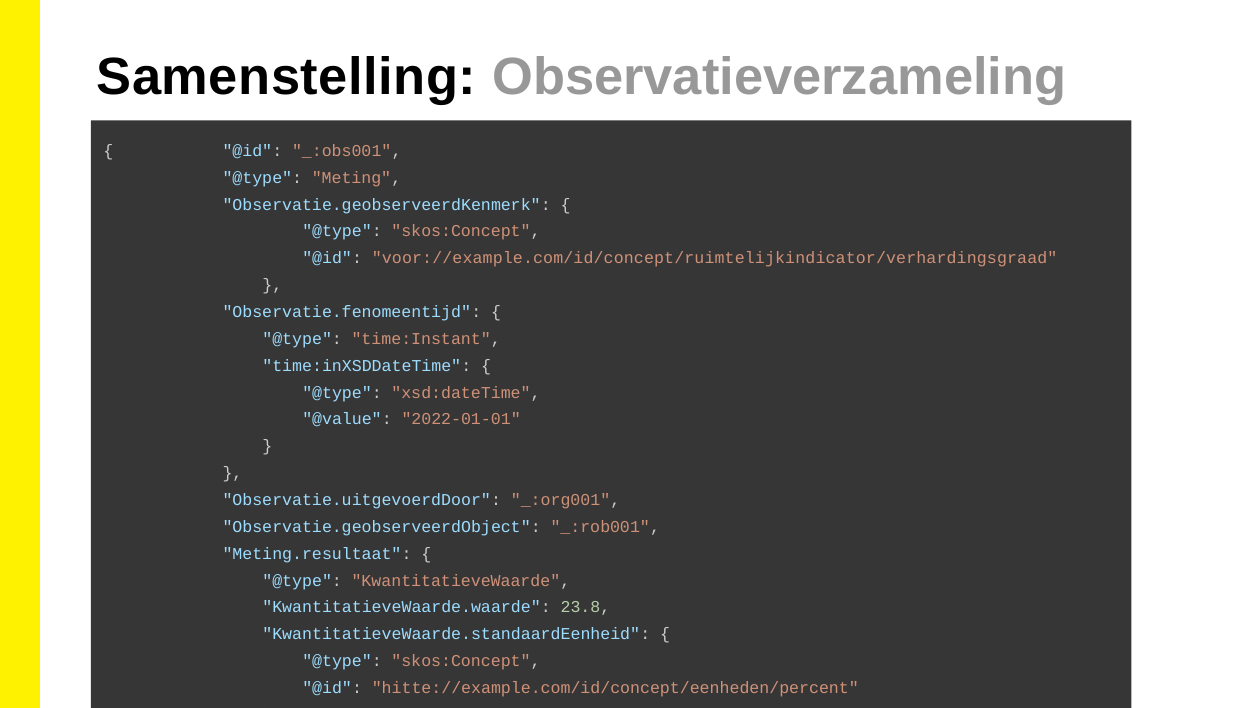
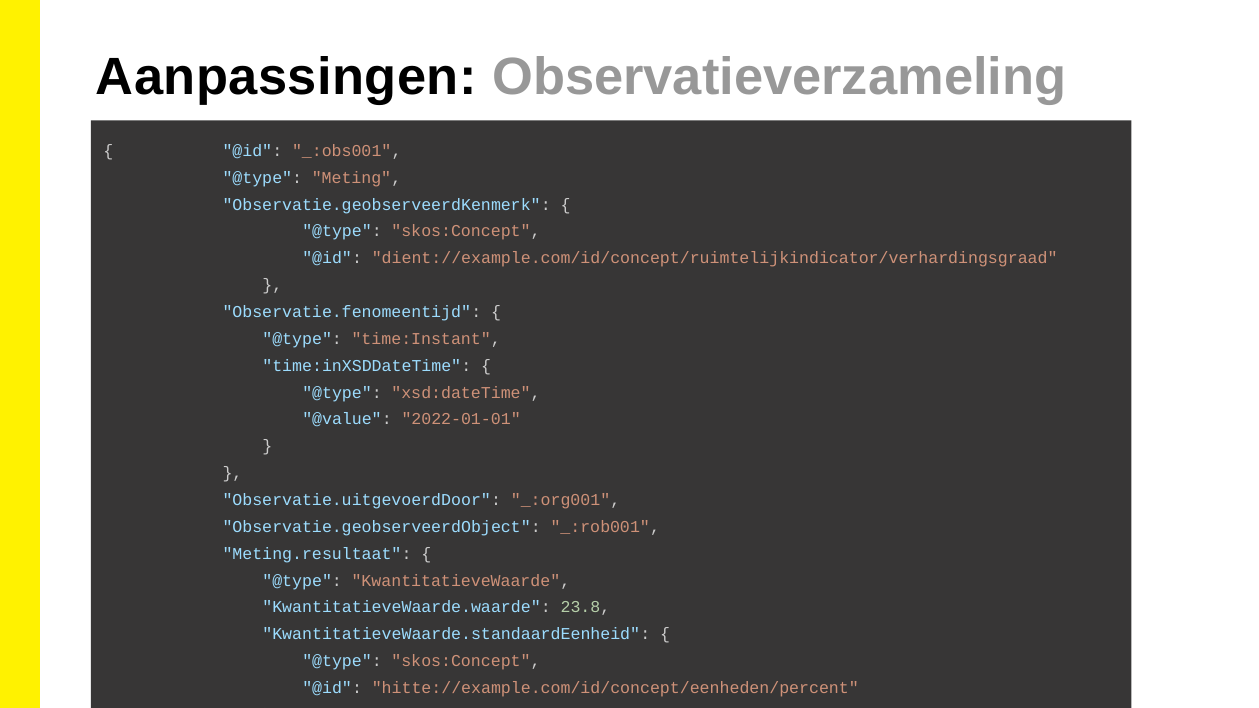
Samenstelling: Samenstelling -> Aanpassingen
voor://example.com/id/concept/ruimtelijkindicator/verhardingsgraad: voor://example.com/id/concept/ruimtelijkindicator/verhardingsgraad -> dient://example.com/id/concept/ruimtelijkindicator/verhardingsgraad
